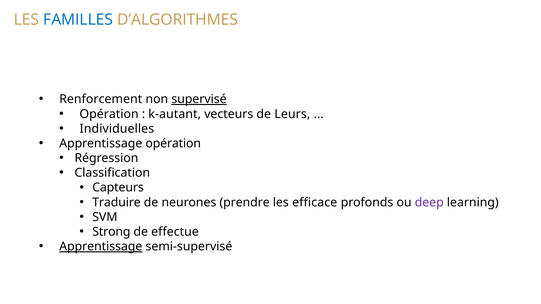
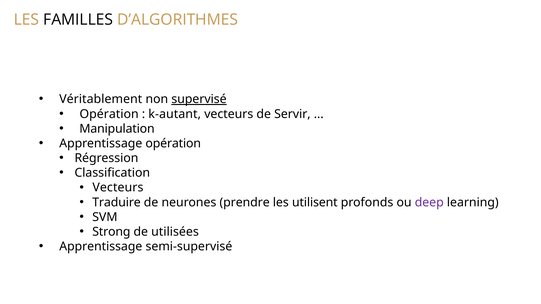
FAMILLES colour: blue -> black
Renforcement: Renforcement -> Véritablement
Leurs: Leurs -> Servir
Individuelles: Individuelles -> Manipulation
Capteurs at (118, 188): Capteurs -> Vecteurs
efficace: efficace -> utilisent
effectue: effectue -> utilisées
Apprentissage at (101, 247) underline: present -> none
